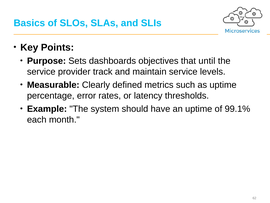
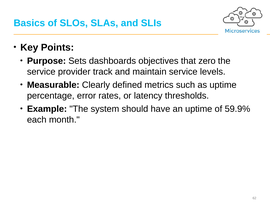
until: until -> zero
99.1%: 99.1% -> 59.9%
